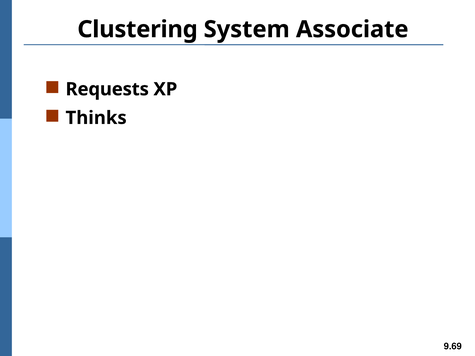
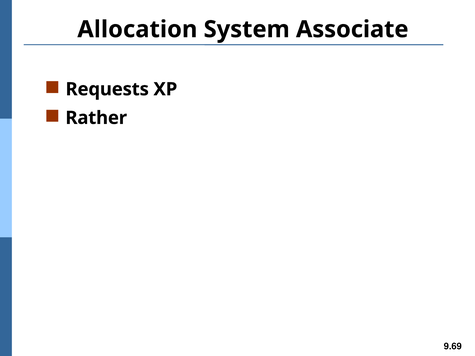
Clustering: Clustering -> Allocation
Thinks: Thinks -> Rather
